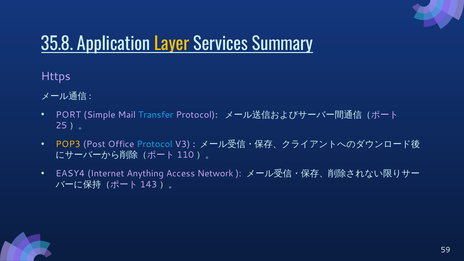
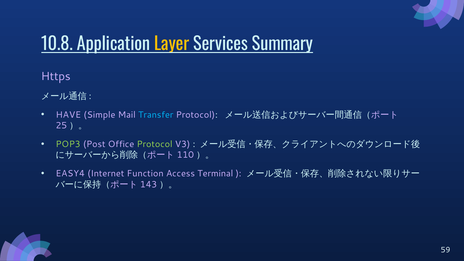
35.8: 35.8 -> 10.8
PORT: PORT -> HAVE
POP3 colour: yellow -> light green
Protocol at (155, 144) colour: light blue -> light green
Anything: Anything -> Function
Network: Network -> Terminal
